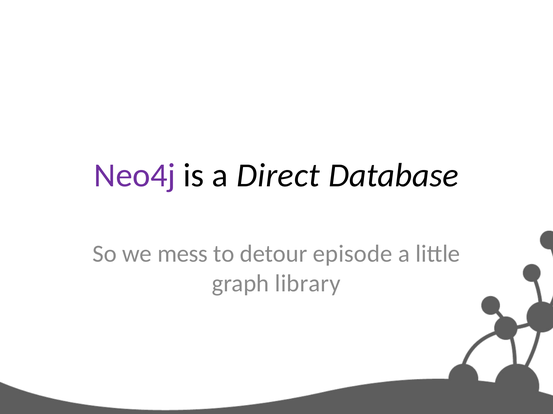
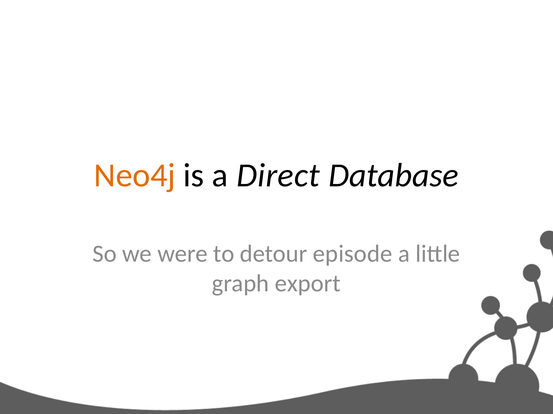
Neo4j colour: purple -> orange
mess: mess -> were
library: library -> export
